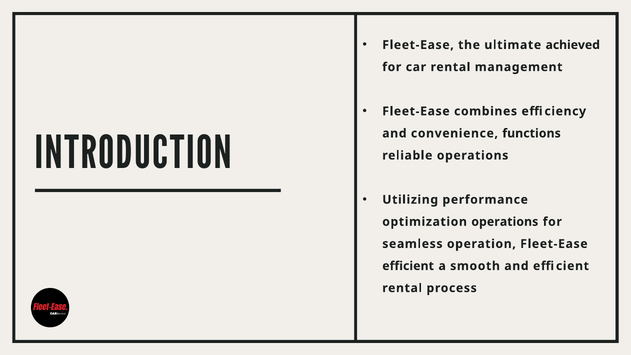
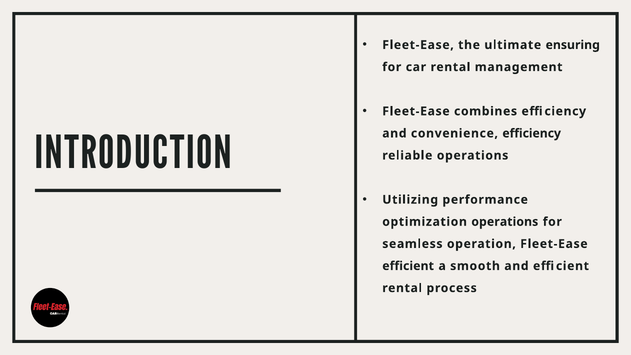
achieved: achieved -> ensuring
convenience functions: functions -> efficiency
